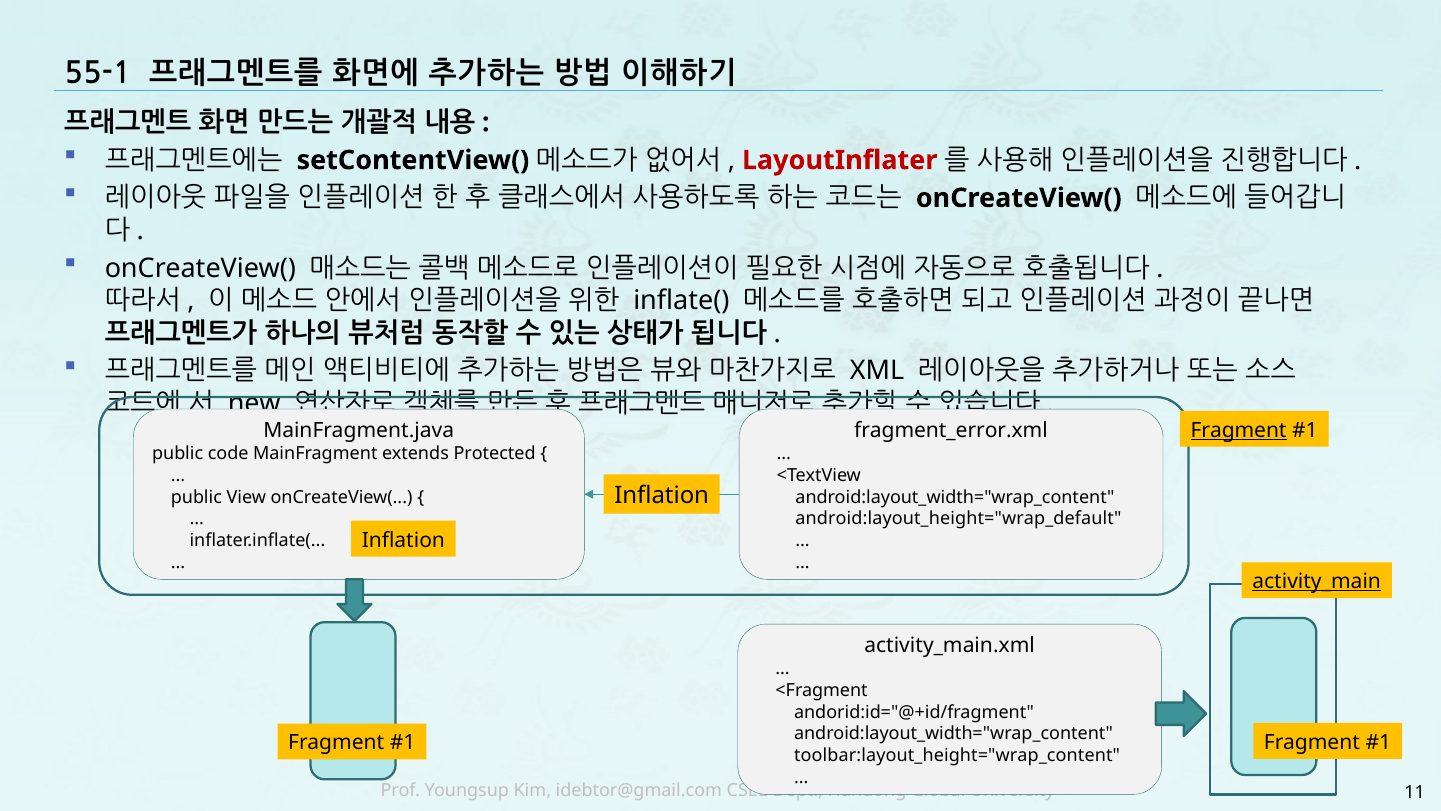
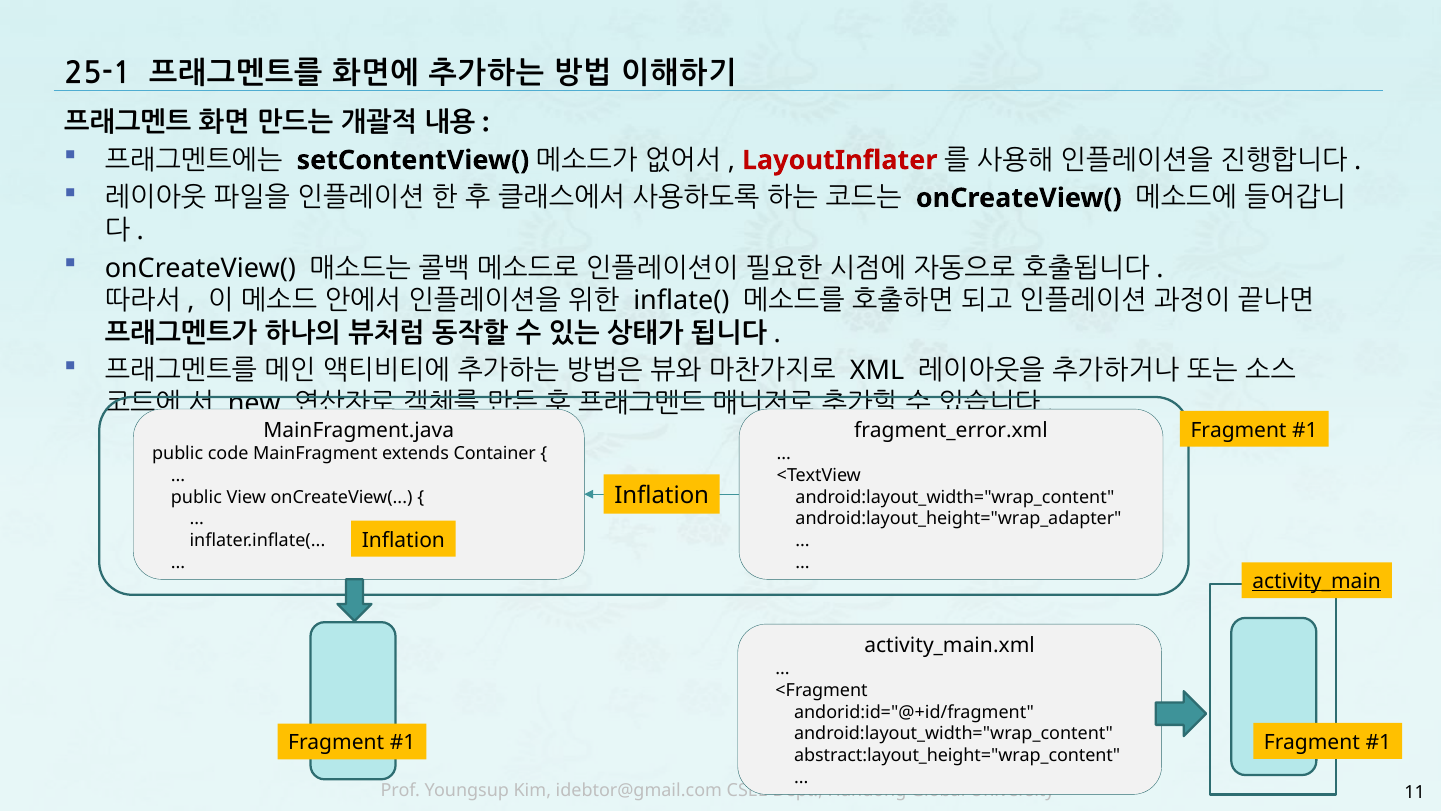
55-1: 55-1 -> 25-1
Fragment at (1239, 430) underline: present -> none
Protected: Protected -> Container
android:layout_height="wrap_default: android:layout_height="wrap_default -> android:layout_height="wrap_adapter
toolbar:layout_height="wrap_content: toolbar:layout_height="wrap_content -> abstract:layout_height="wrap_content
